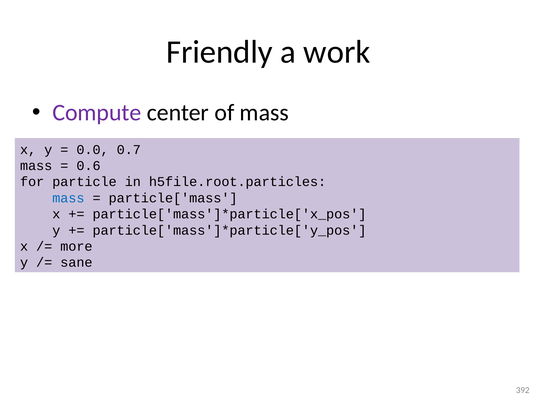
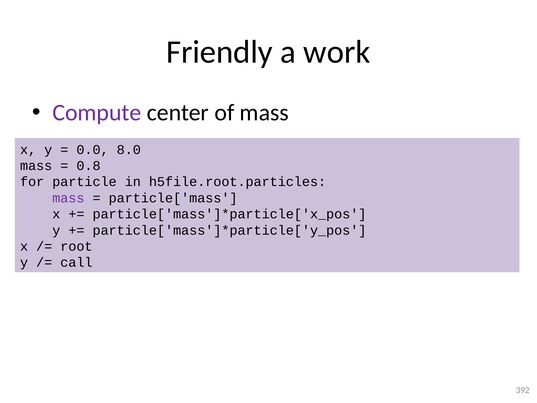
0.7: 0.7 -> 8.0
0.6: 0.6 -> 0.8
mass at (68, 198) colour: blue -> purple
more: more -> root
sane: sane -> call
